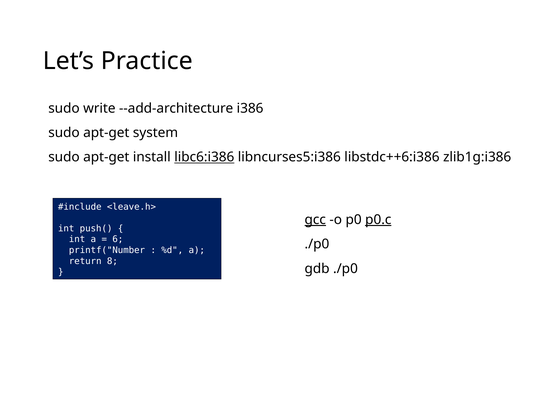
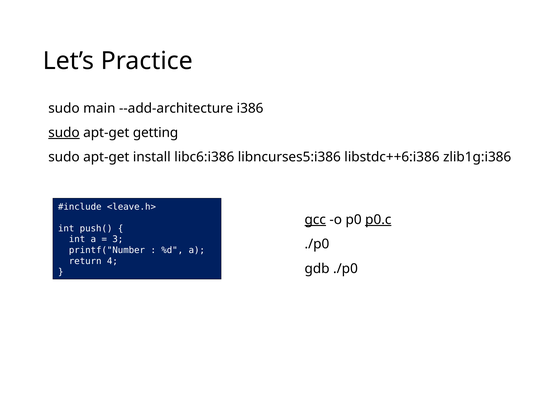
write: write -> main
sudo at (64, 133) underline: none -> present
system: system -> getting
libc6:i386 underline: present -> none
6: 6 -> 3
8: 8 -> 4
